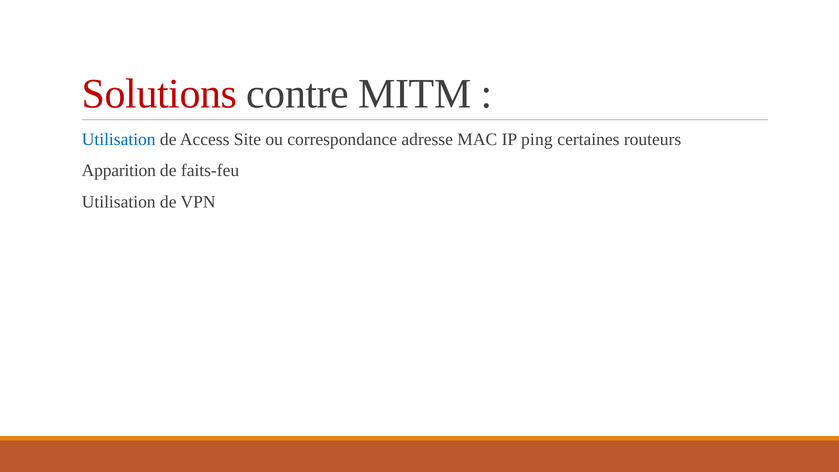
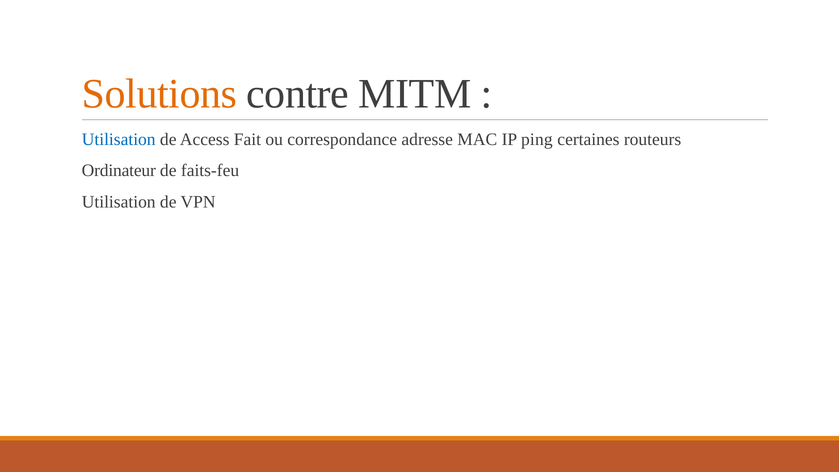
Solutions colour: red -> orange
Site: Site -> Fait
Apparition: Apparition -> Ordinateur
